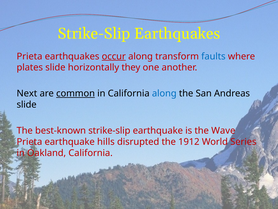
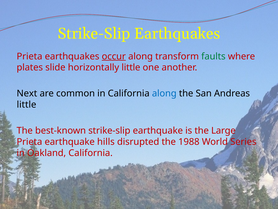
faults colour: blue -> green
horizontally they: they -> little
common underline: present -> none
slide at (27, 104): slide -> little
Wave: Wave -> Large
1912: 1912 -> 1988
